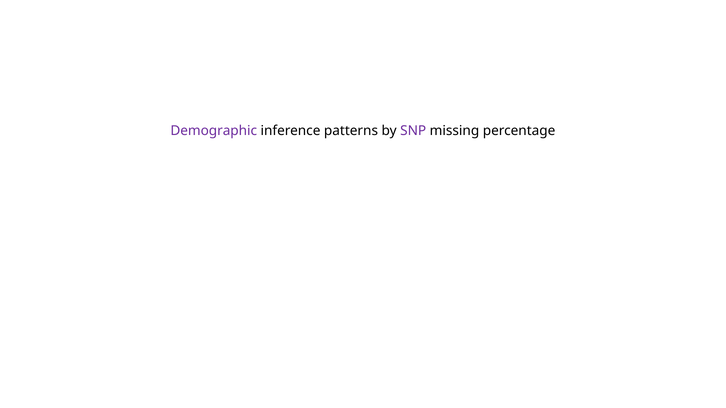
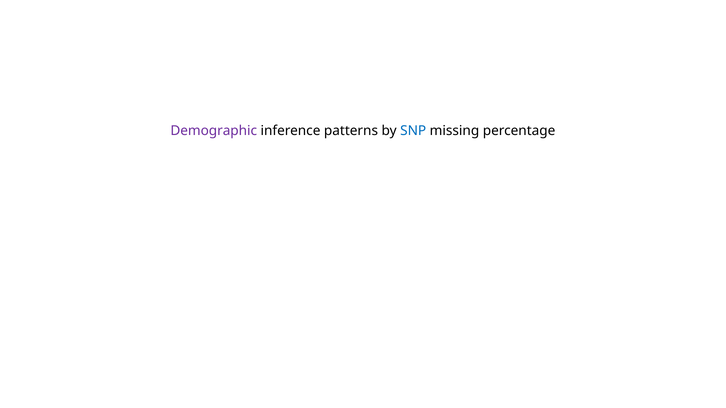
SNP colour: purple -> blue
